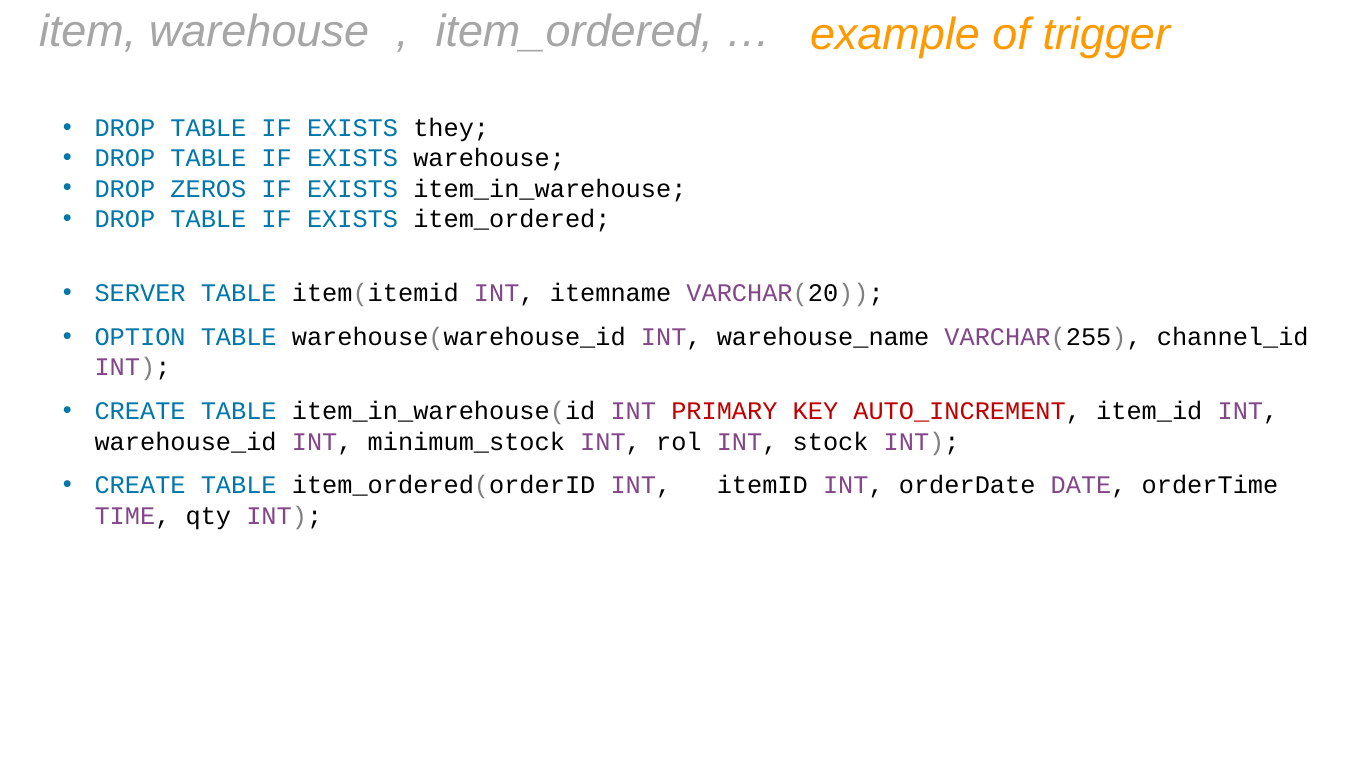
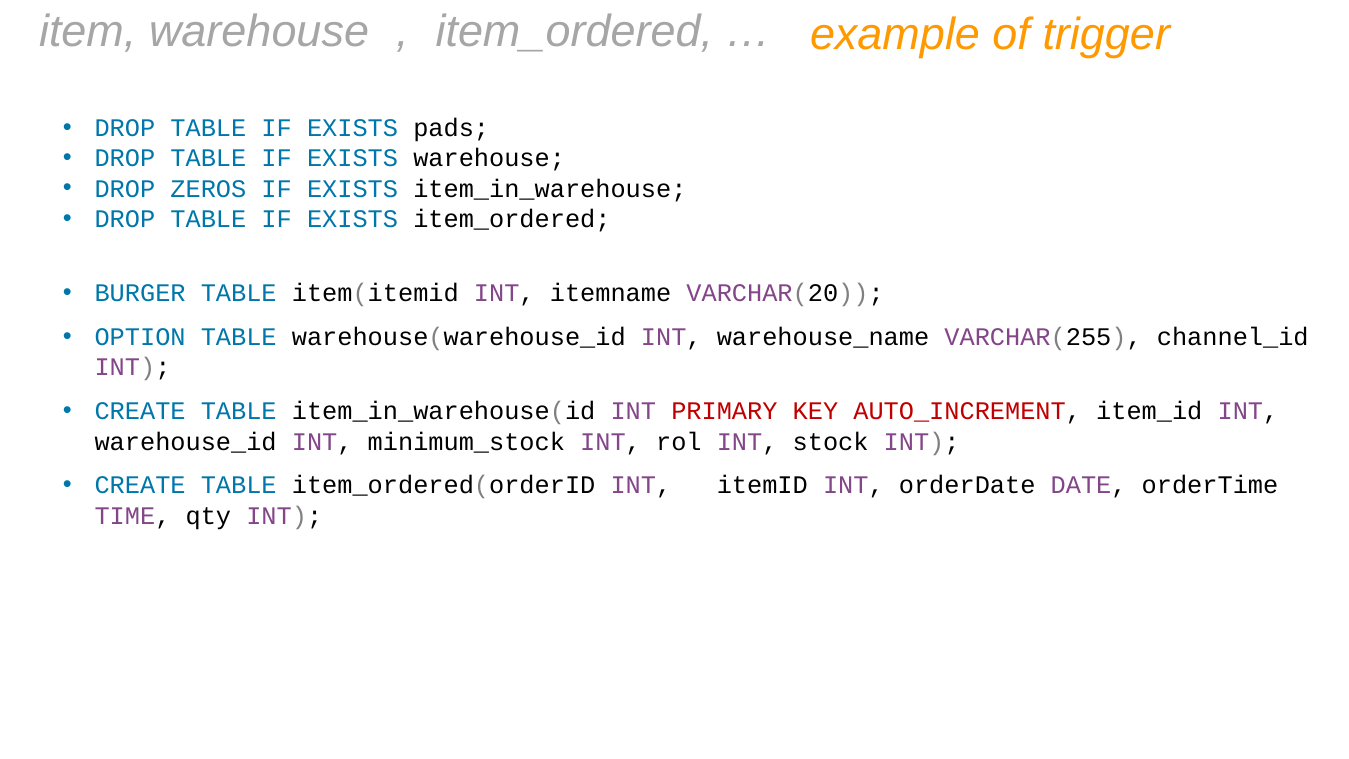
they: they -> pads
SERVER: SERVER -> BURGER
